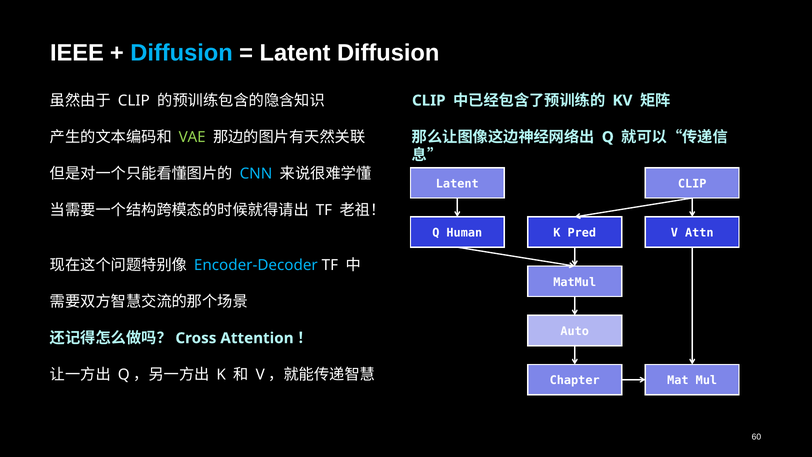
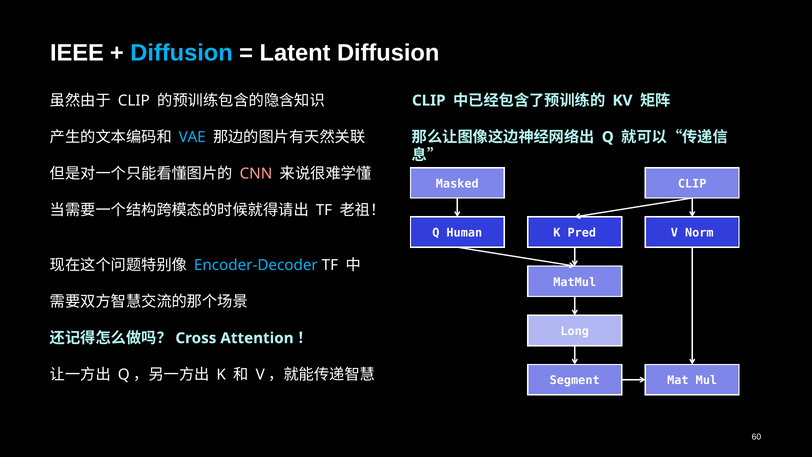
VAE colour: light green -> light blue
CNN colour: light blue -> pink
Latent at (457, 184): Latent -> Masked
Attn: Attn -> Norm
Auto: Auto -> Long
Chapter: Chapter -> Segment
